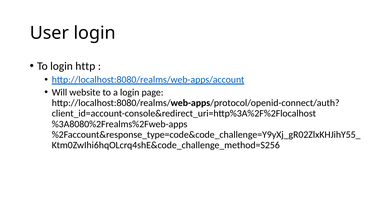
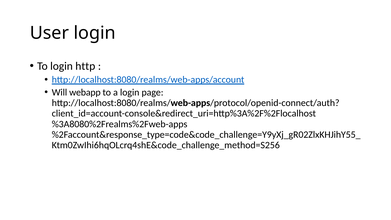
website: website -> webapp
